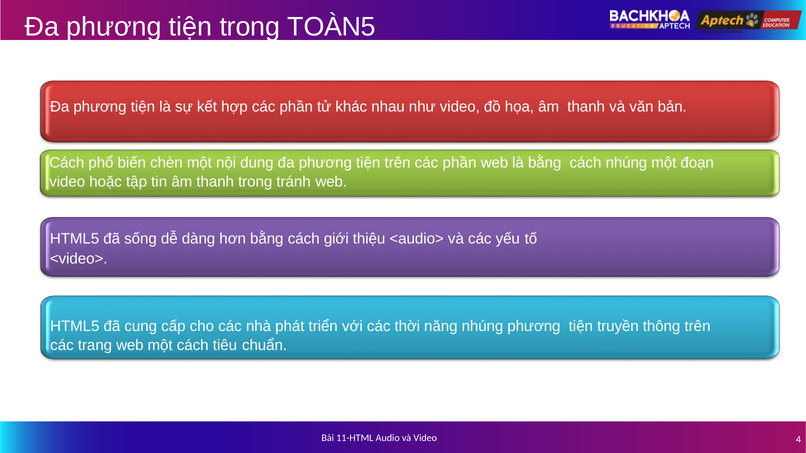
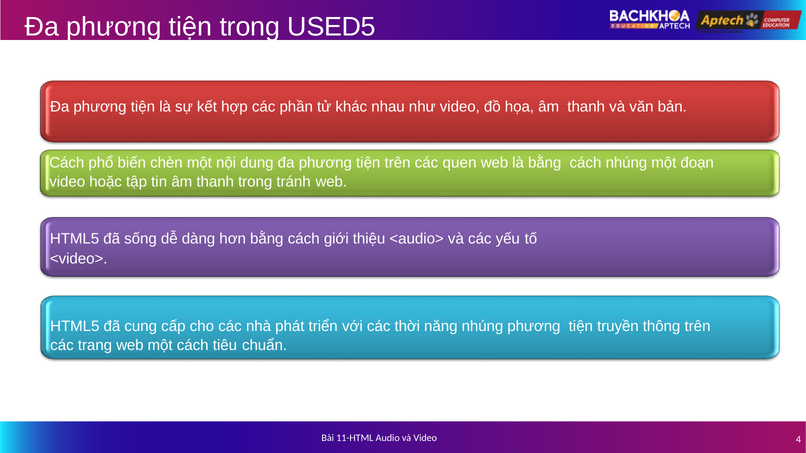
TOÀN5: TOÀN5 -> USED5
trên các phần: phần -> quen
